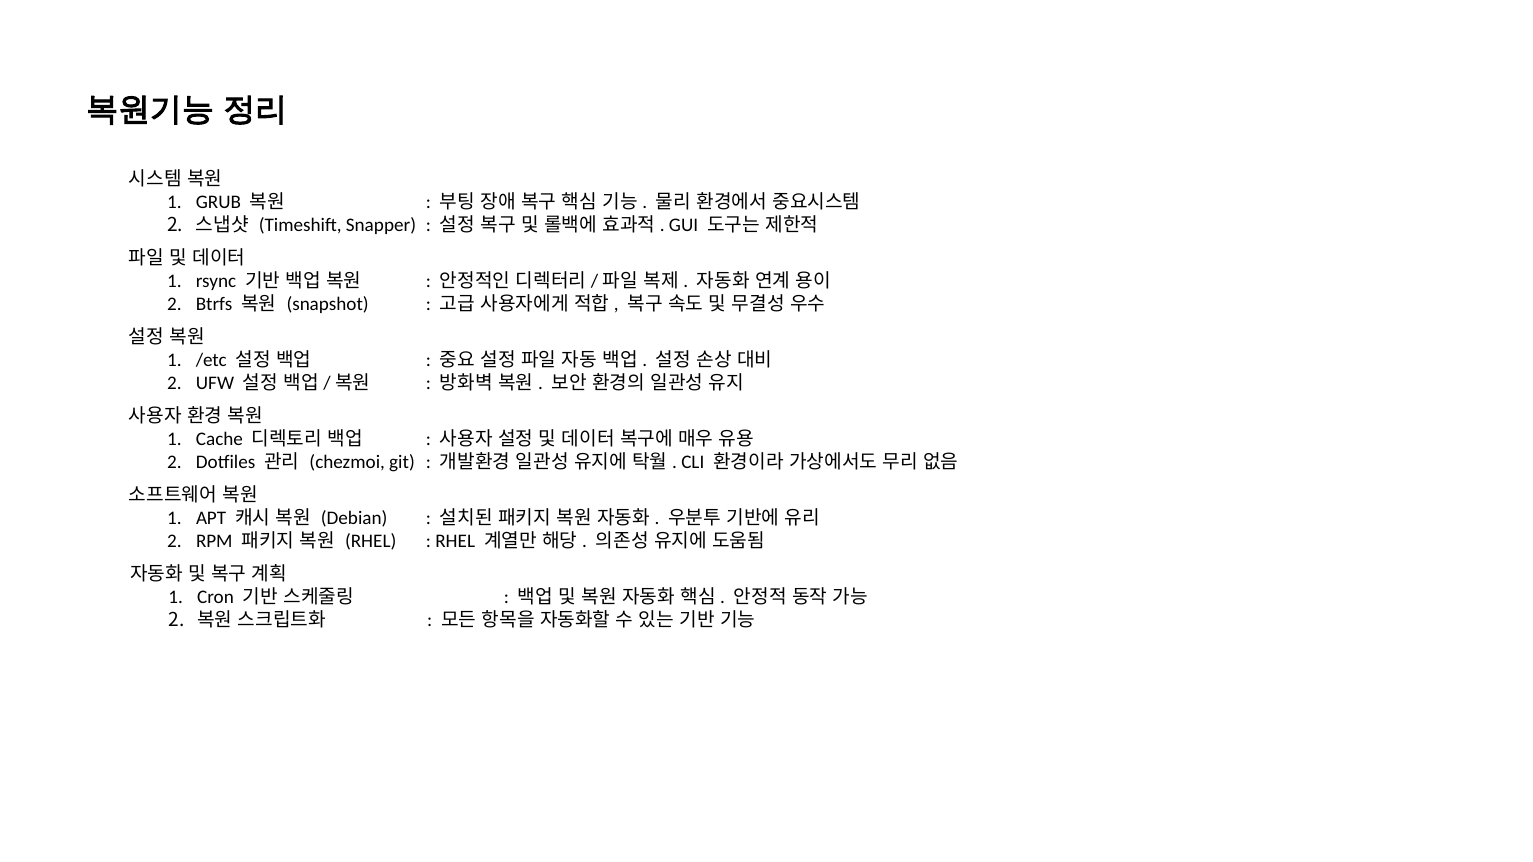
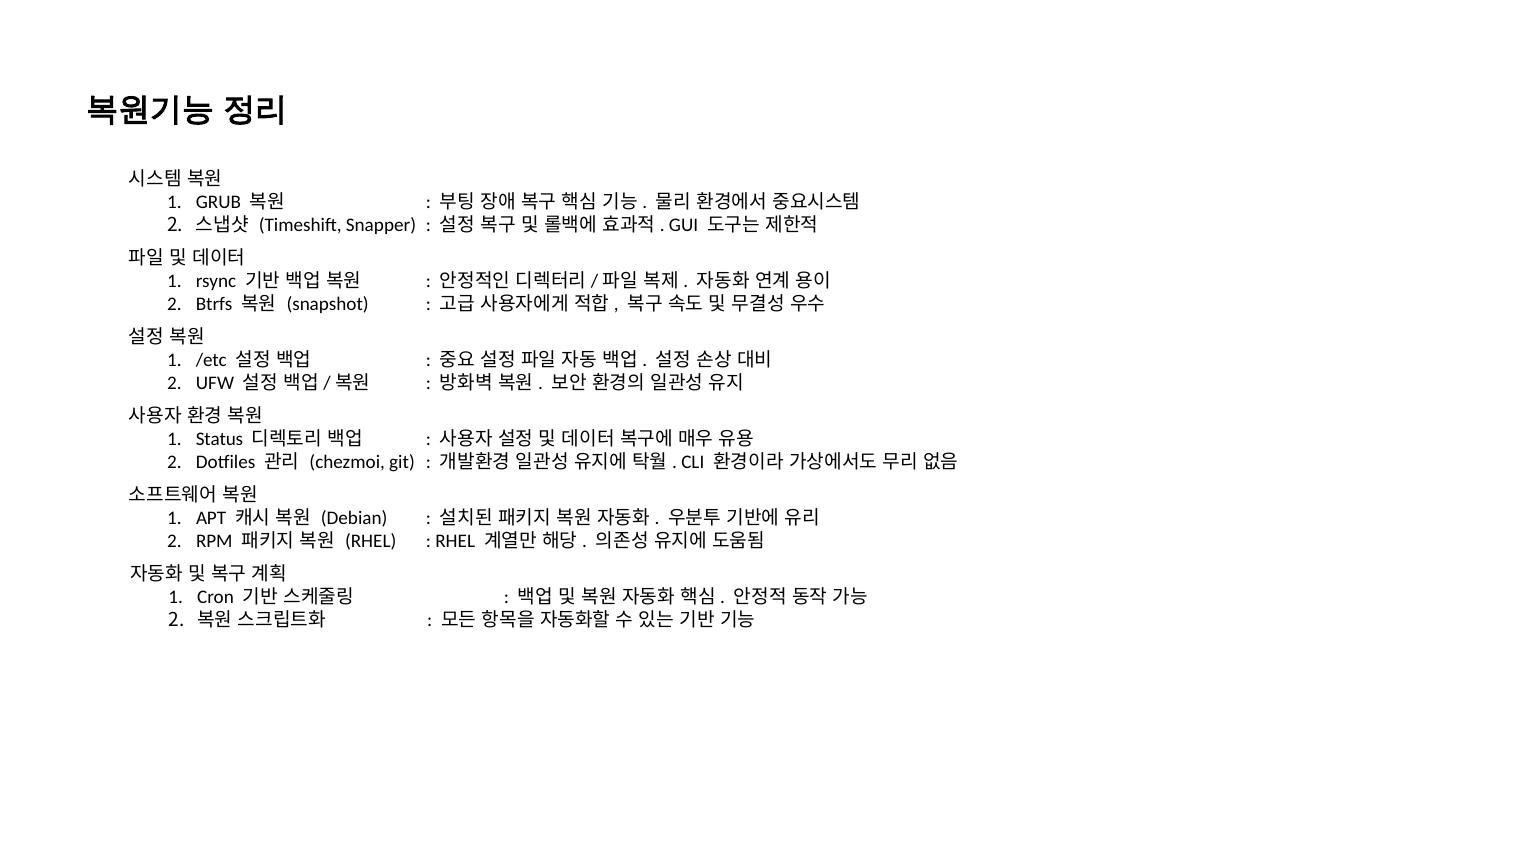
Cache: Cache -> Status
